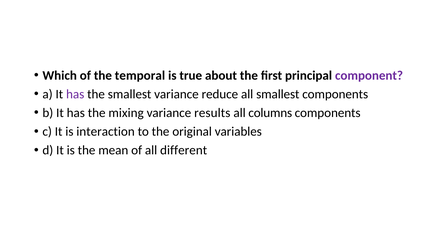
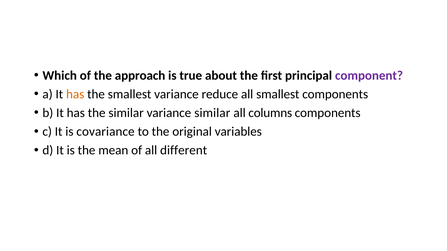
temporal: temporal -> approach
has at (75, 94) colour: purple -> orange
the mixing: mixing -> similar
variance results: results -> similar
interaction: interaction -> covariance
